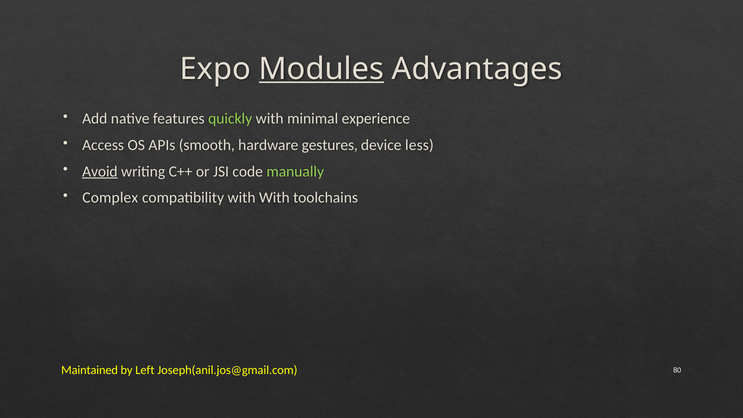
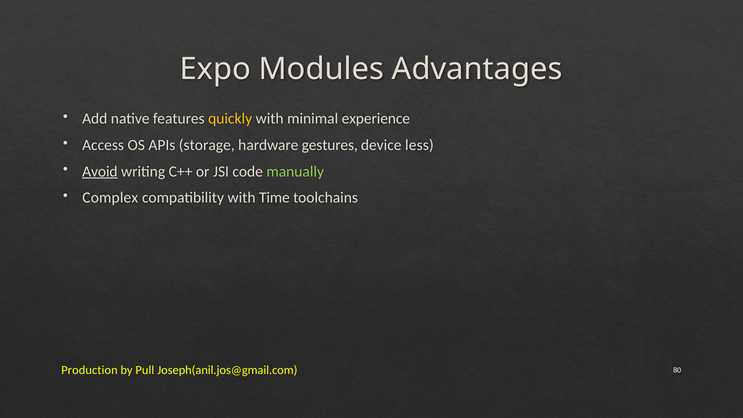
Modules underline: present -> none
quickly colour: light green -> yellow
smooth: smooth -> storage
with With: With -> Time
Maintained: Maintained -> Production
Left: Left -> Pull
